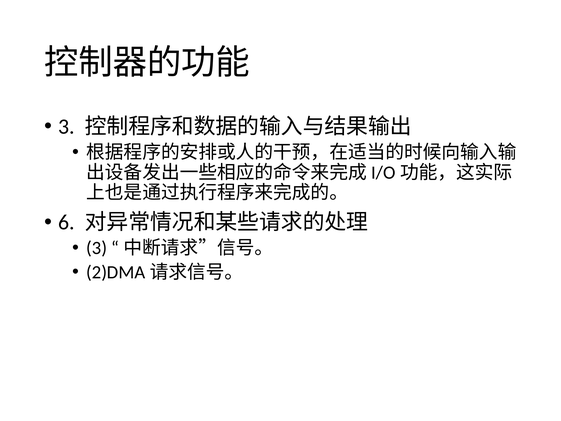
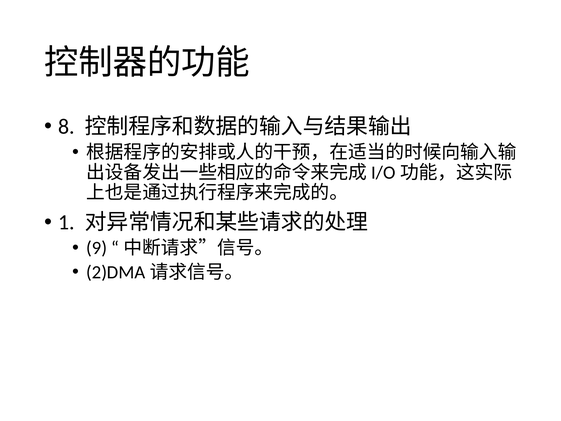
3 at (66, 126): 3 -> 8
6: 6 -> 1
3 at (97, 248): 3 -> 9
